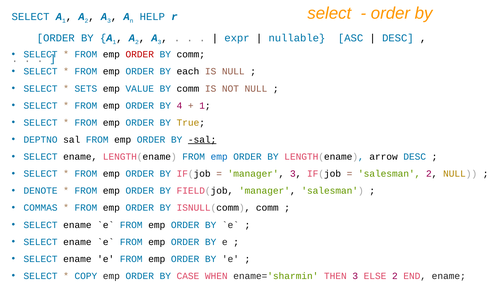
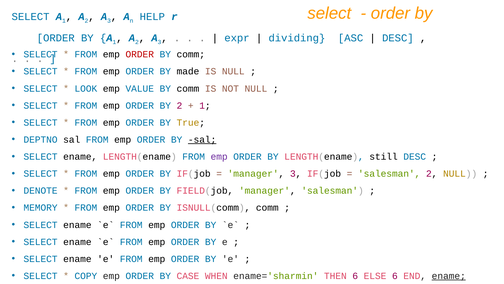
nullable: nullable -> dividing
each: each -> made
SETS: SETS -> LOOK
BY 4: 4 -> 2
emp at (219, 156) colour: blue -> purple
arrow: arrow -> still
COMMAS: COMMAS -> MEMORY
THEN 3: 3 -> 6
ELSE 2: 2 -> 6
ename at (449, 276) underline: none -> present
